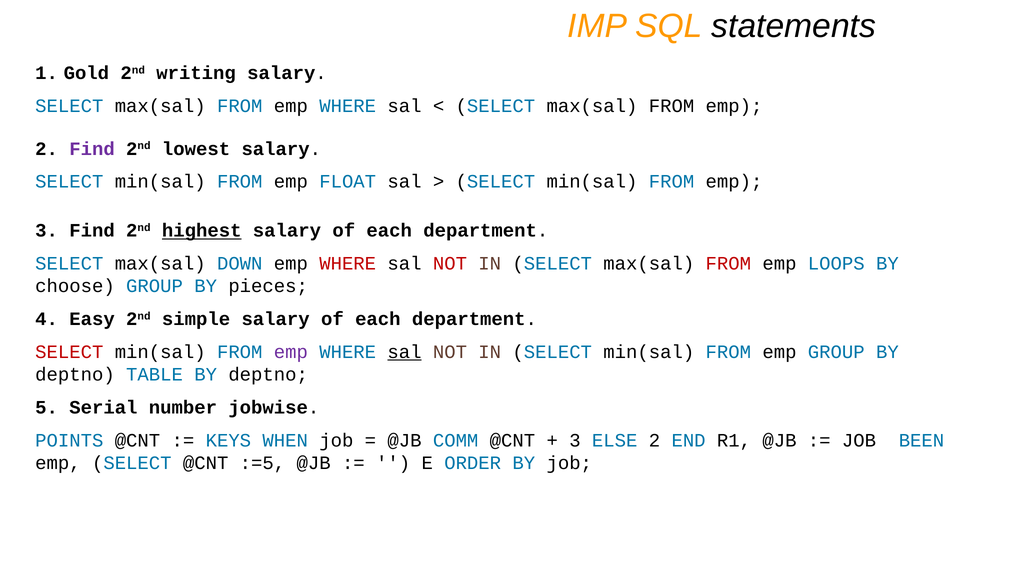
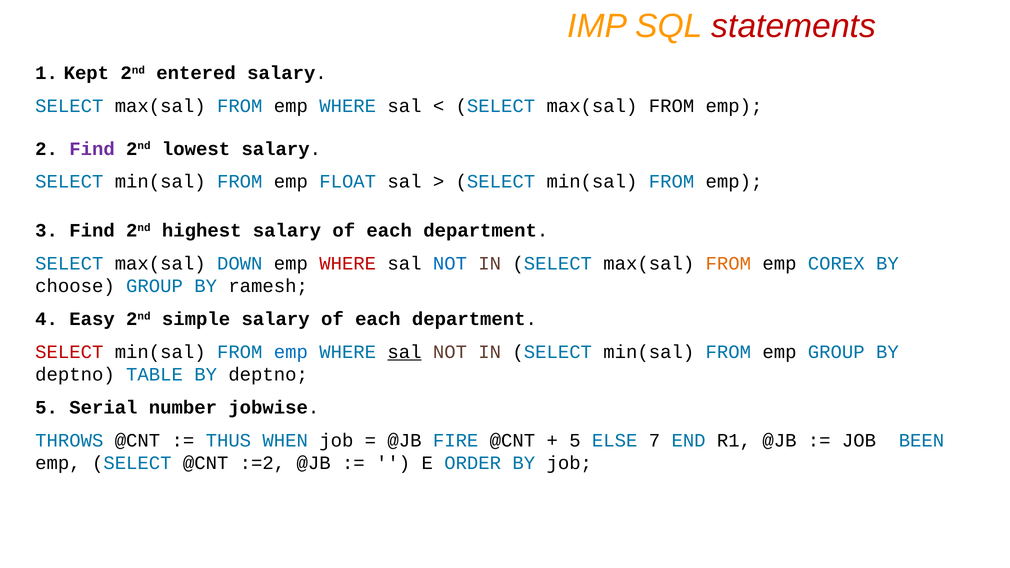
statements colour: black -> red
Gold: Gold -> Kept
writing: writing -> entered
highest underline: present -> none
NOT at (450, 264) colour: red -> blue
FROM at (728, 264) colour: red -> orange
LOOPS: LOOPS -> COREX
pieces: pieces -> ramesh
emp at (291, 352) colour: purple -> blue
POINTS: POINTS -> THROWS
KEYS: KEYS -> THUS
COMM: COMM -> FIRE
3 at (575, 441): 3 -> 5
ELSE 2: 2 -> 7
:=5: :=5 -> :=2
